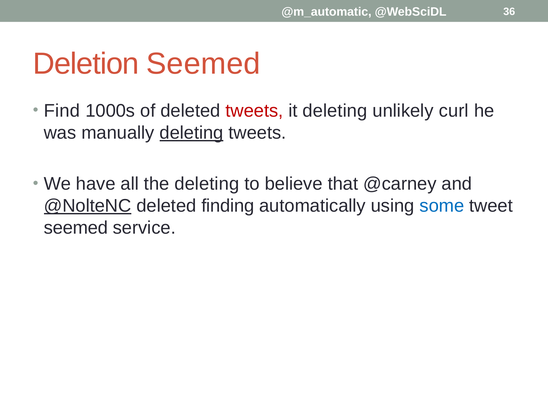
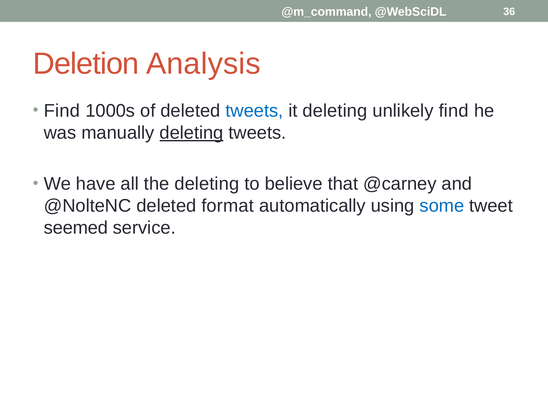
@m_automatic: @m_automatic -> @m_command
Deletion Seemed: Seemed -> Analysis
tweets at (254, 111) colour: red -> blue
unlikely curl: curl -> find
@NolteNC underline: present -> none
finding: finding -> format
